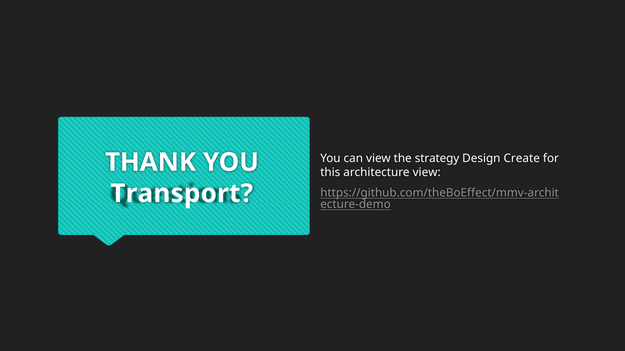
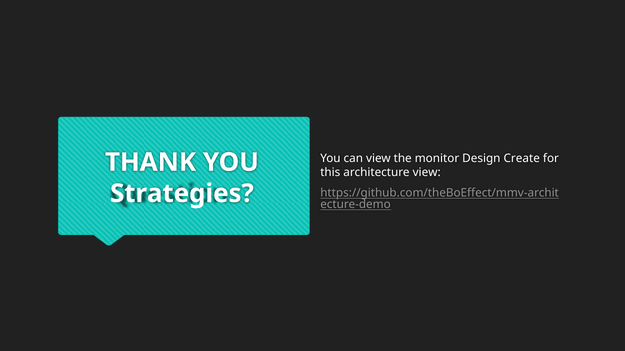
strategy: strategy -> monitor
Transport: Transport -> Strategies
